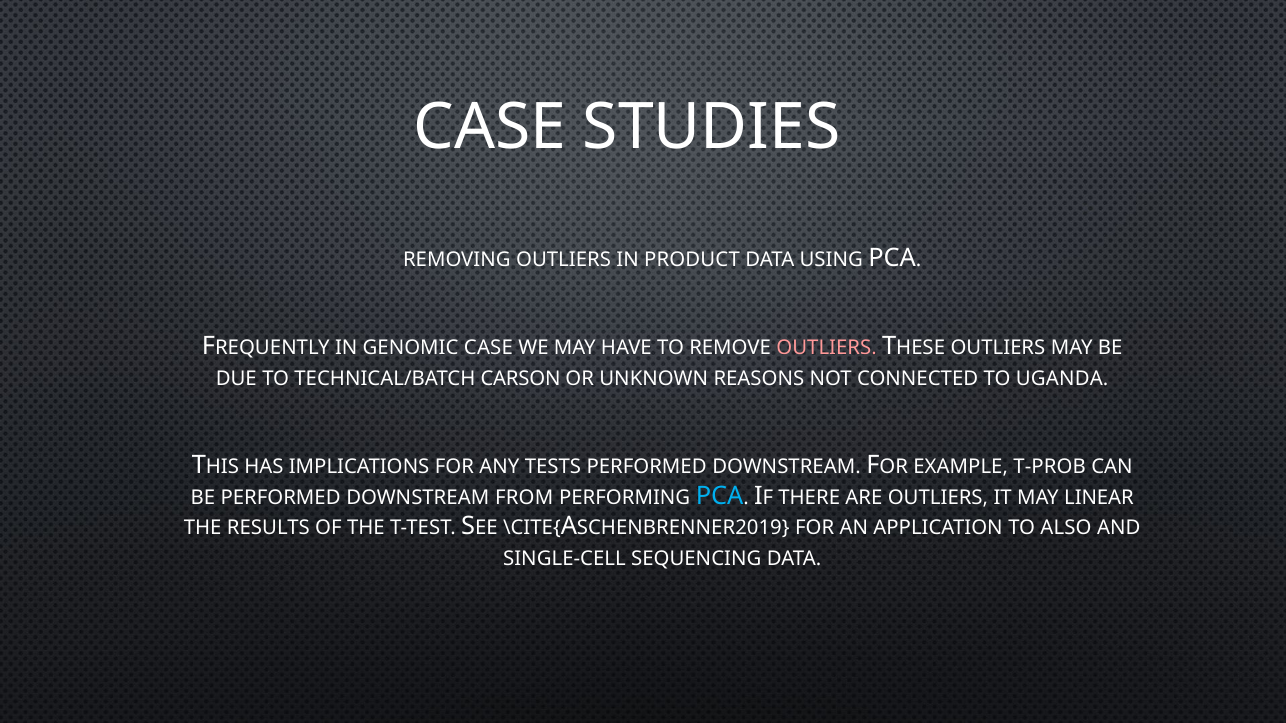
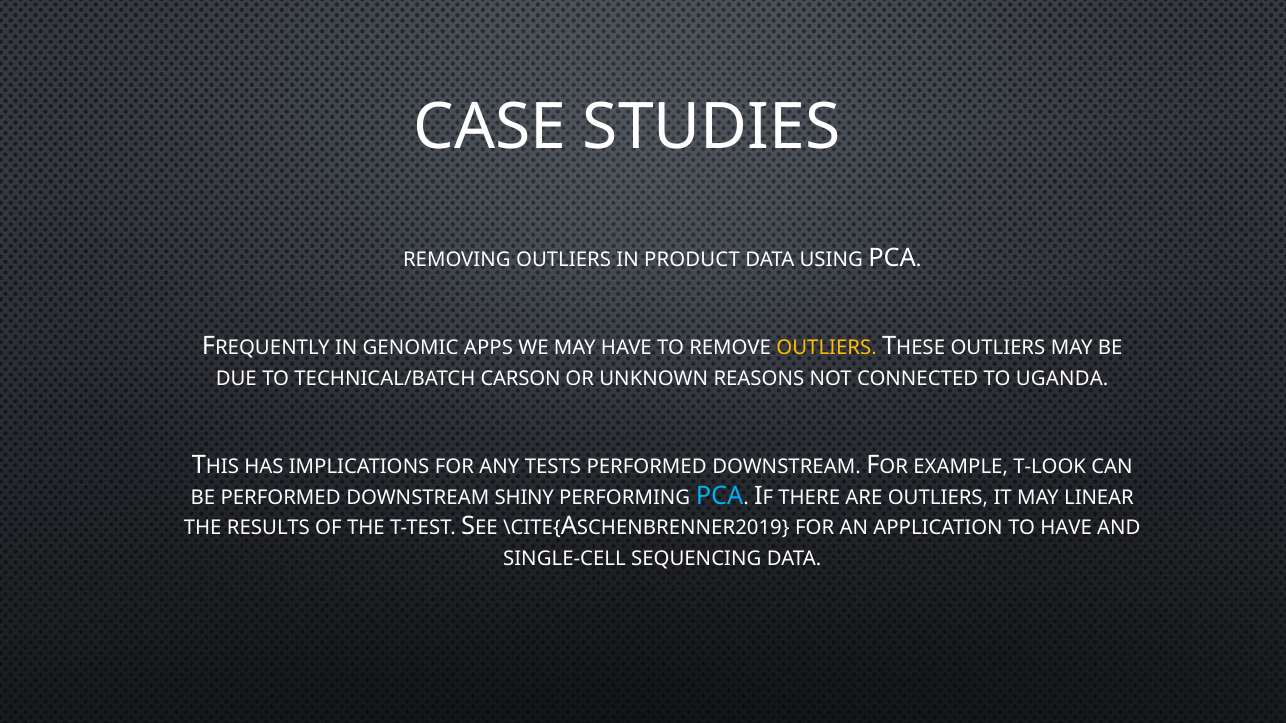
GENOMIC CASE: CASE -> APPS
OUTLIERS at (827, 348) colour: pink -> yellow
T-PROB: T-PROB -> T-LOOK
FROM: FROM -> SHINY
TO ALSO: ALSO -> HAVE
